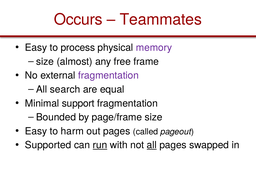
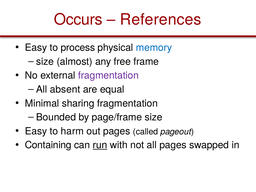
Teammates: Teammates -> References
memory colour: purple -> blue
search: search -> absent
support: support -> sharing
Supported: Supported -> Containing
all at (152, 145) underline: present -> none
